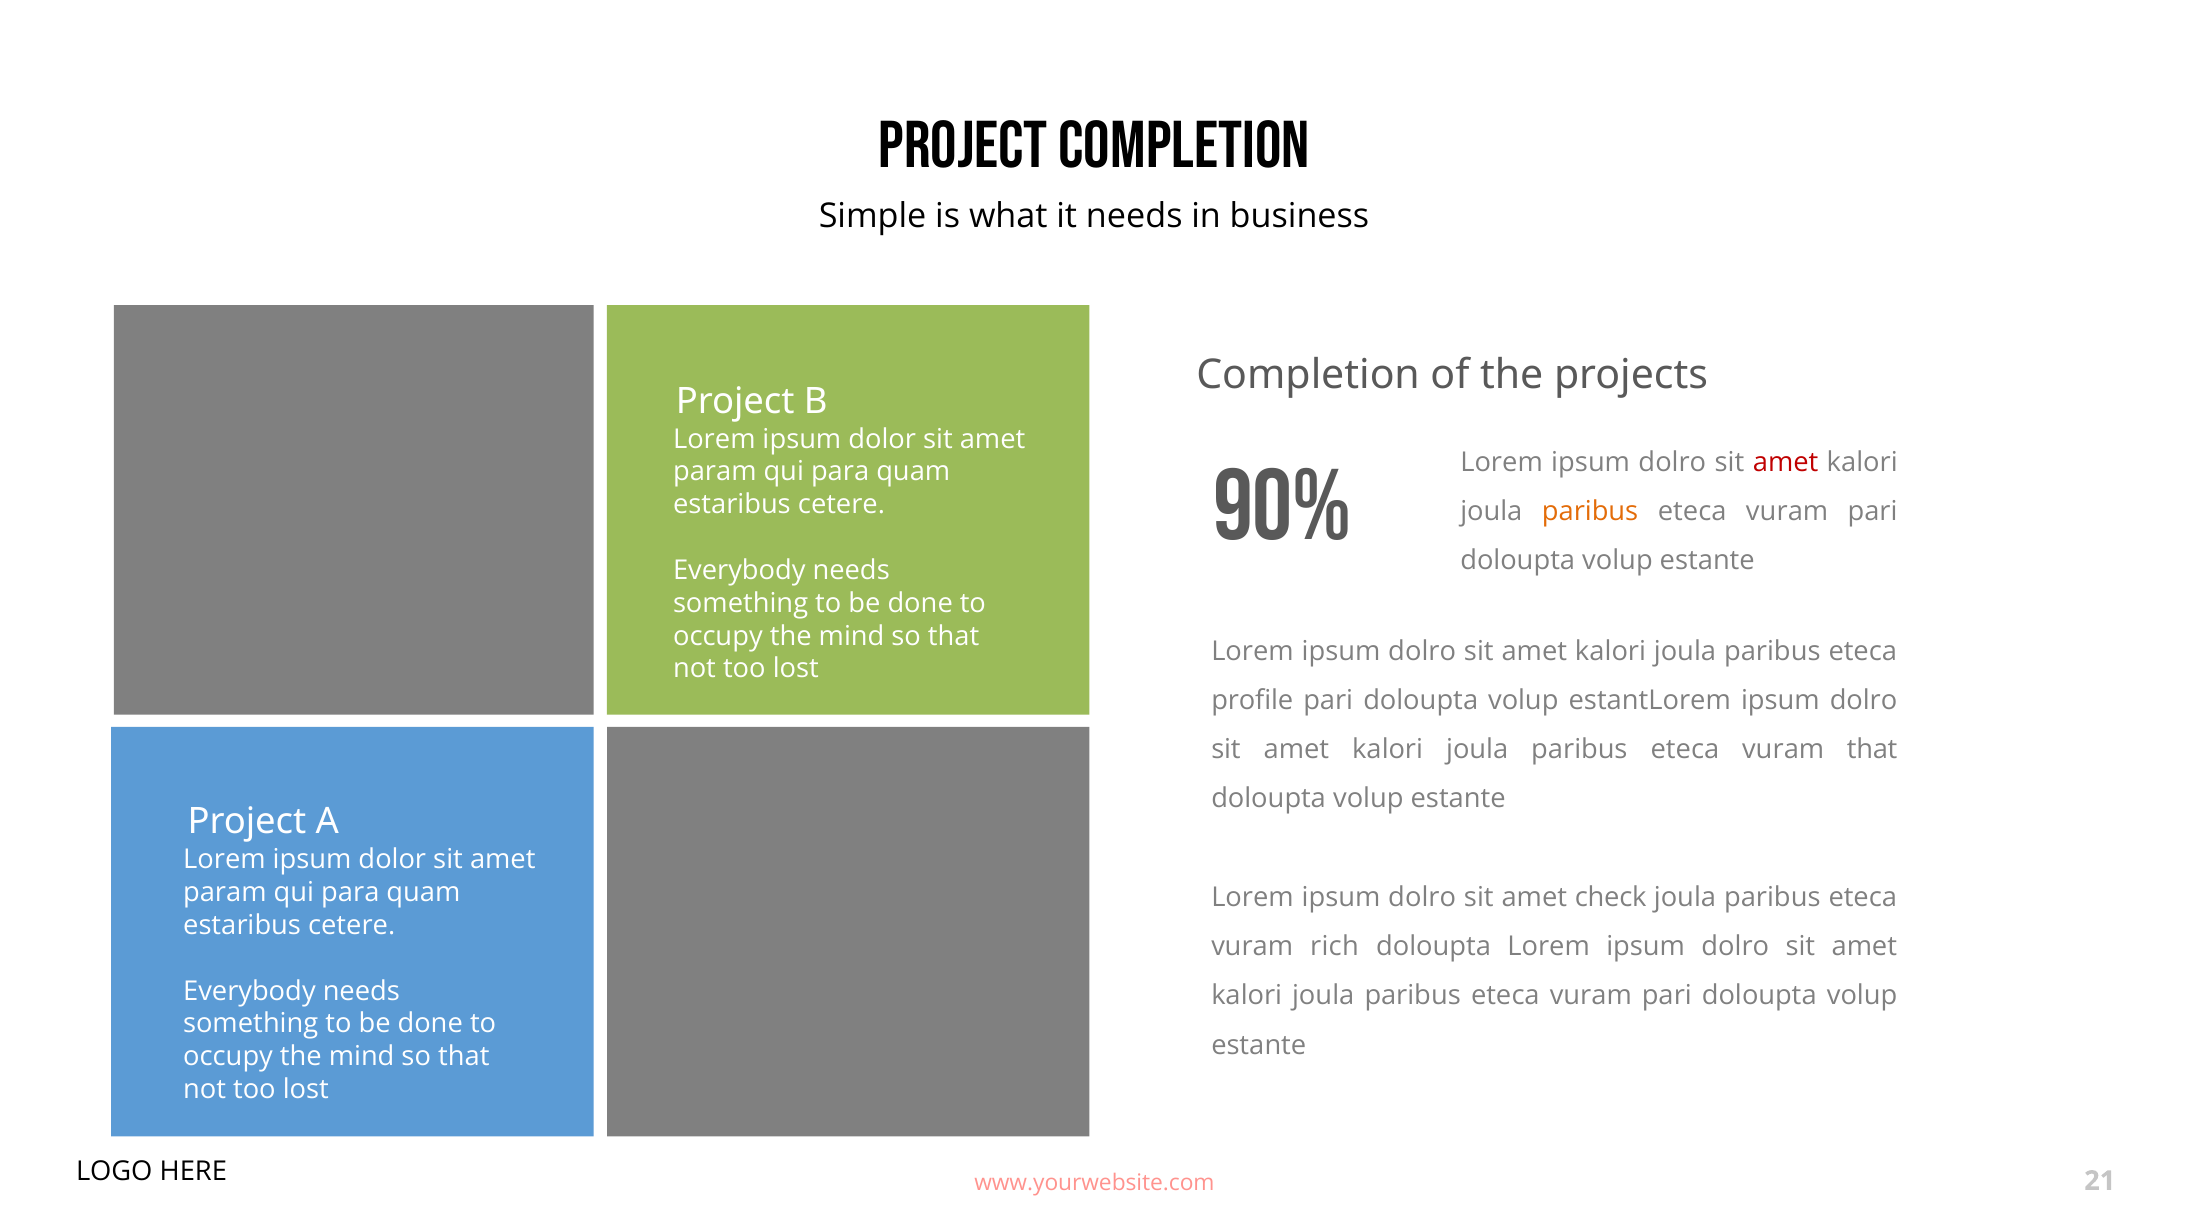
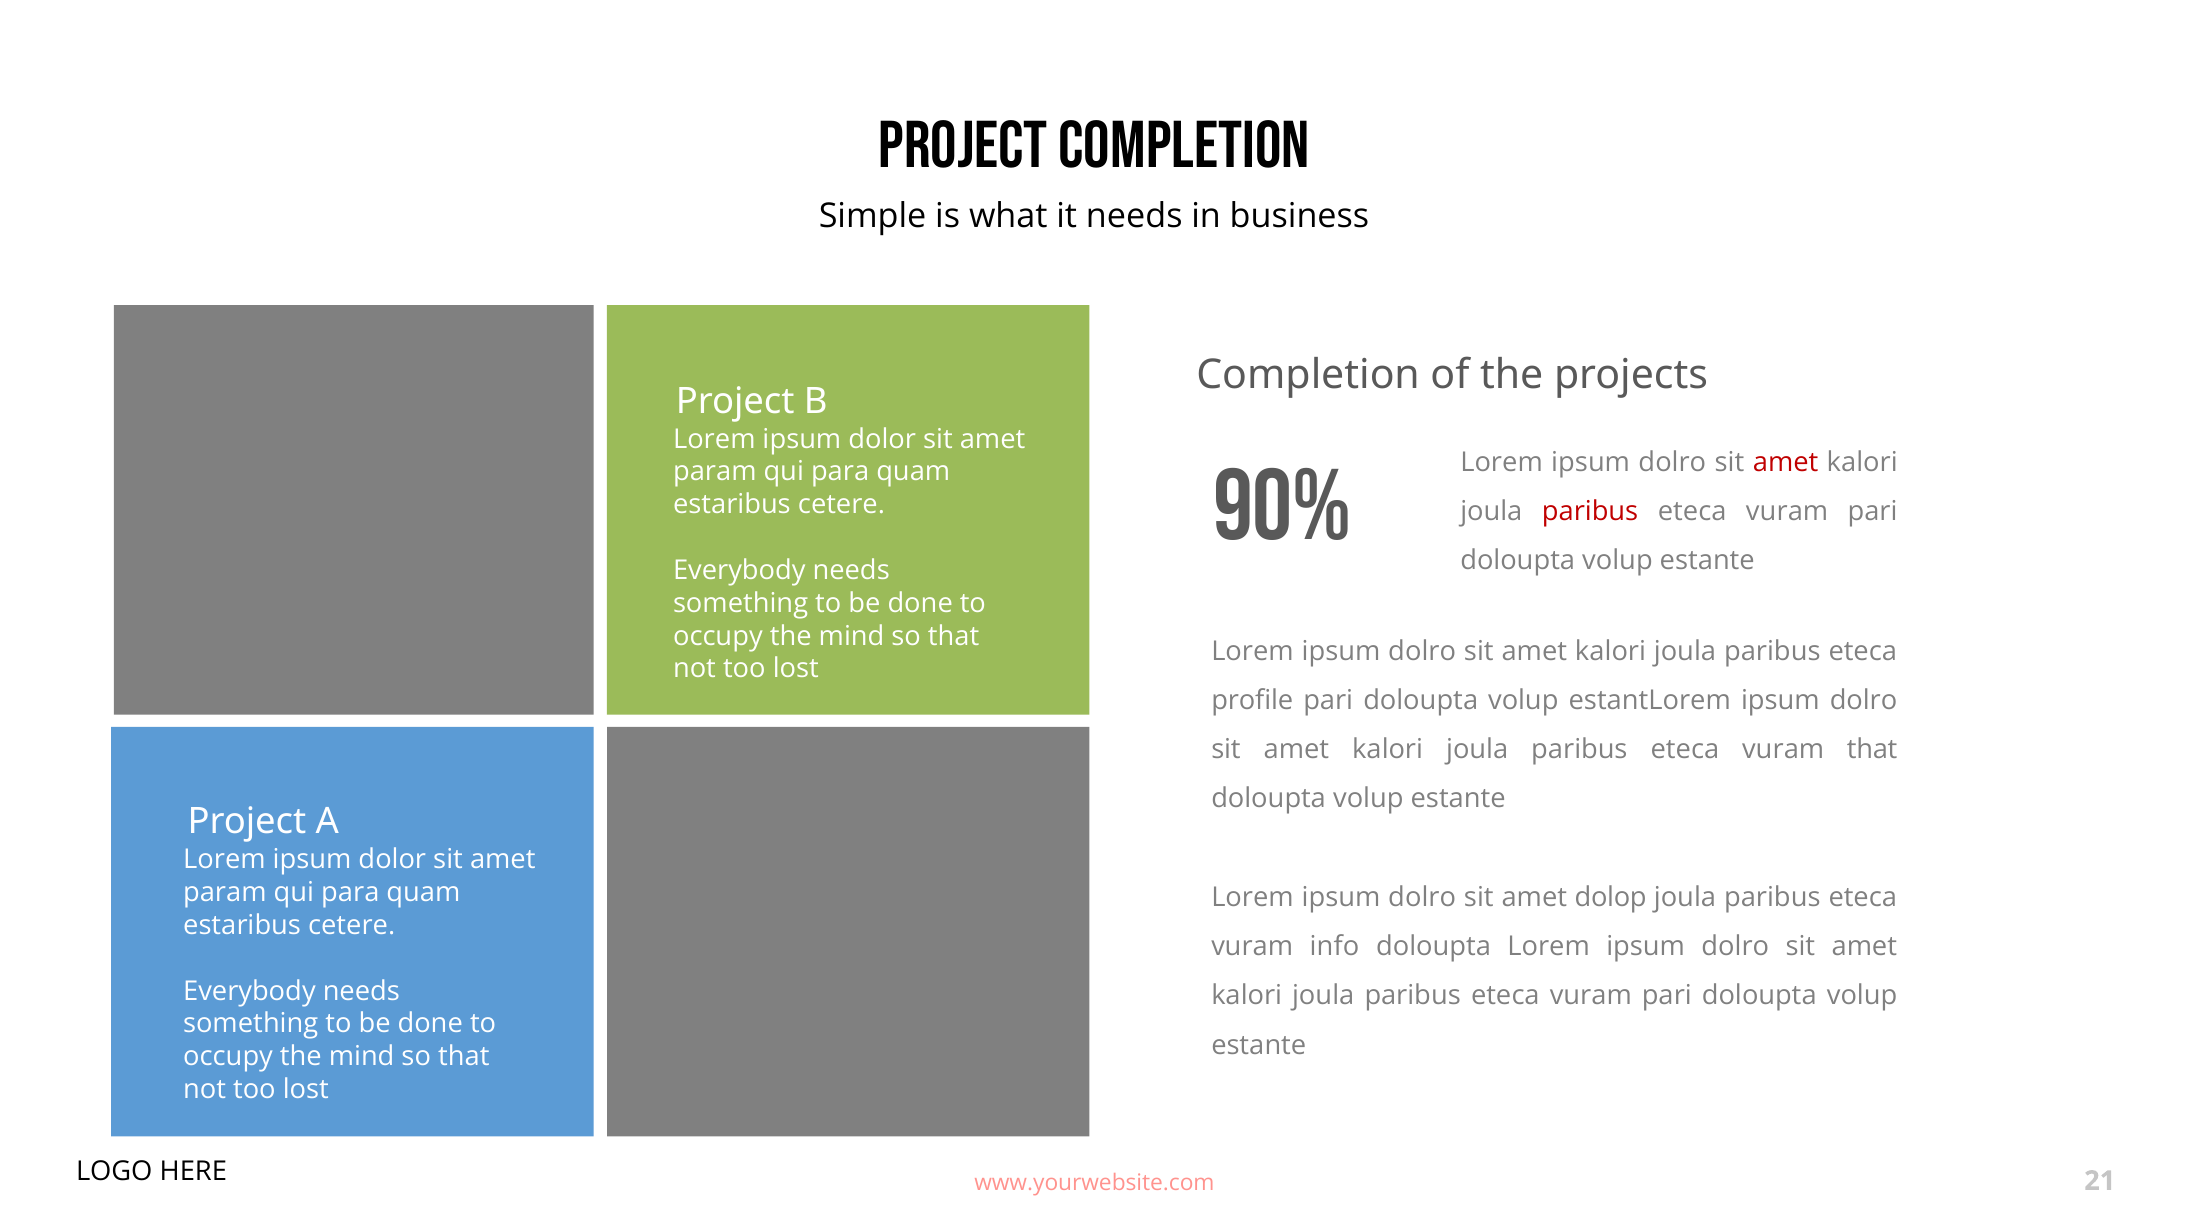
paribus at (1590, 512) colour: orange -> red
check: check -> dolop
rich: rich -> info
